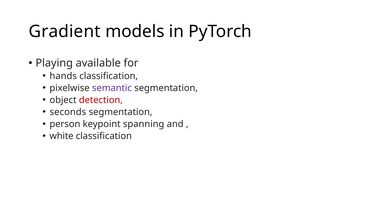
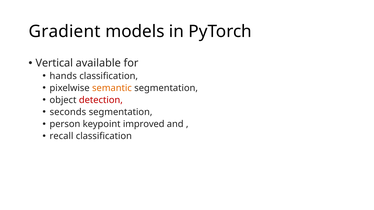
Playing: Playing -> Vertical
semantic colour: purple -> orange
spanning: spanning -> improved
white: white -> recall
